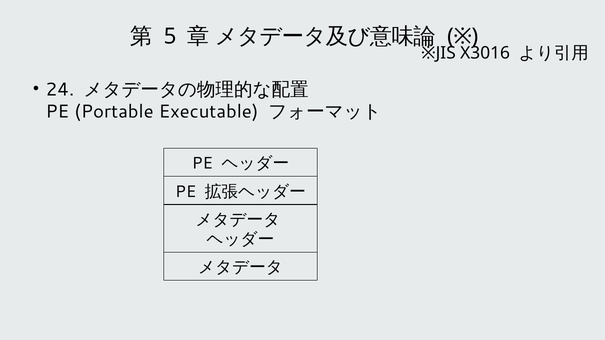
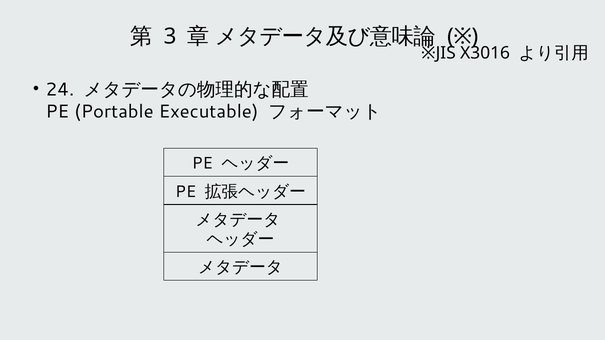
5: 5 -> 3
